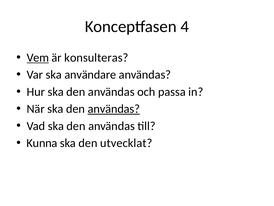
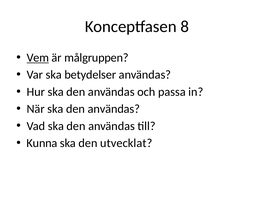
4: 4 -> 8
konsulteras: konsulteras -> målgruppen
användare: användare -> betydelser
användas at (114, 109) underline: present -> none
